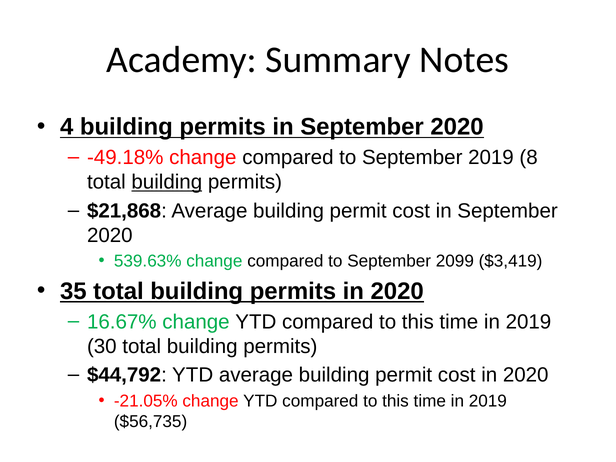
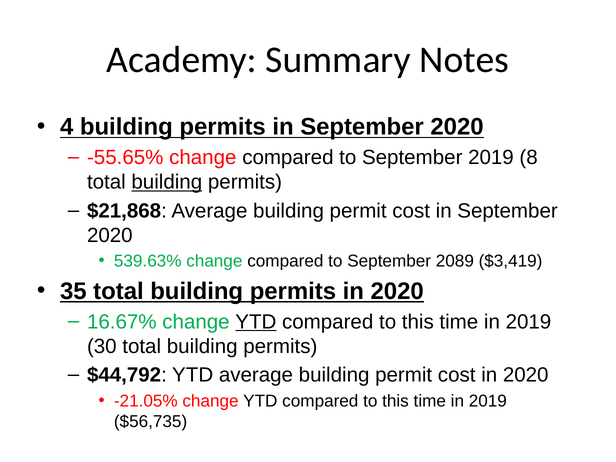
-49.18%: -49.18% -> -55.65%
2099: 2099 -> 2089
YTD at (256, 322) underline: none -> present
